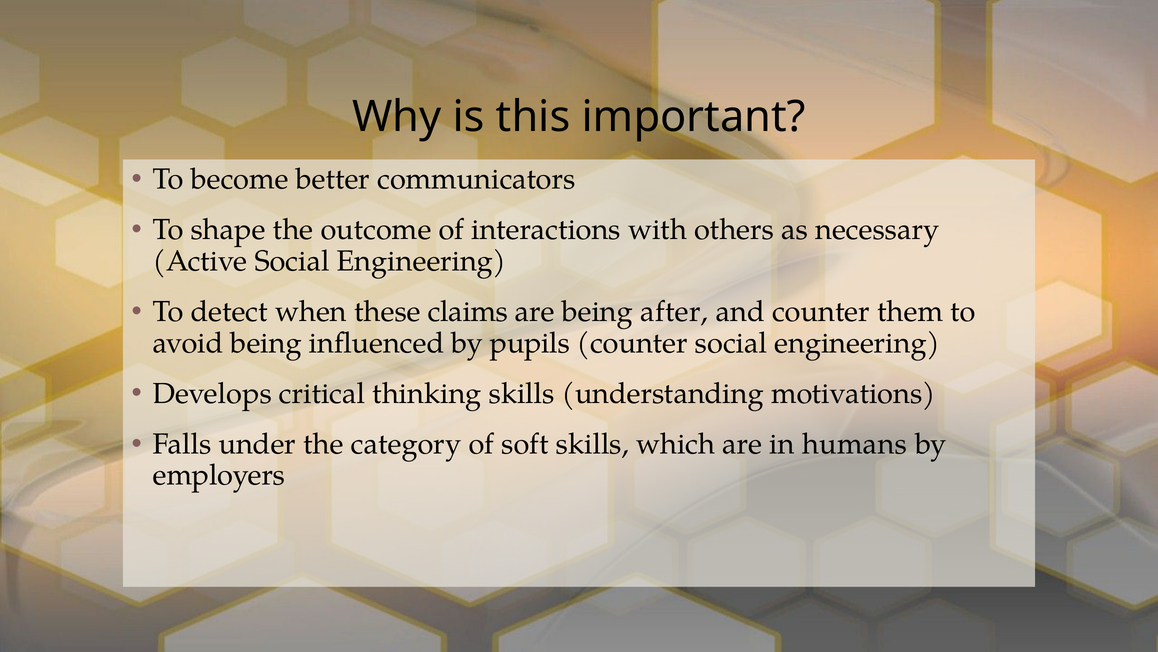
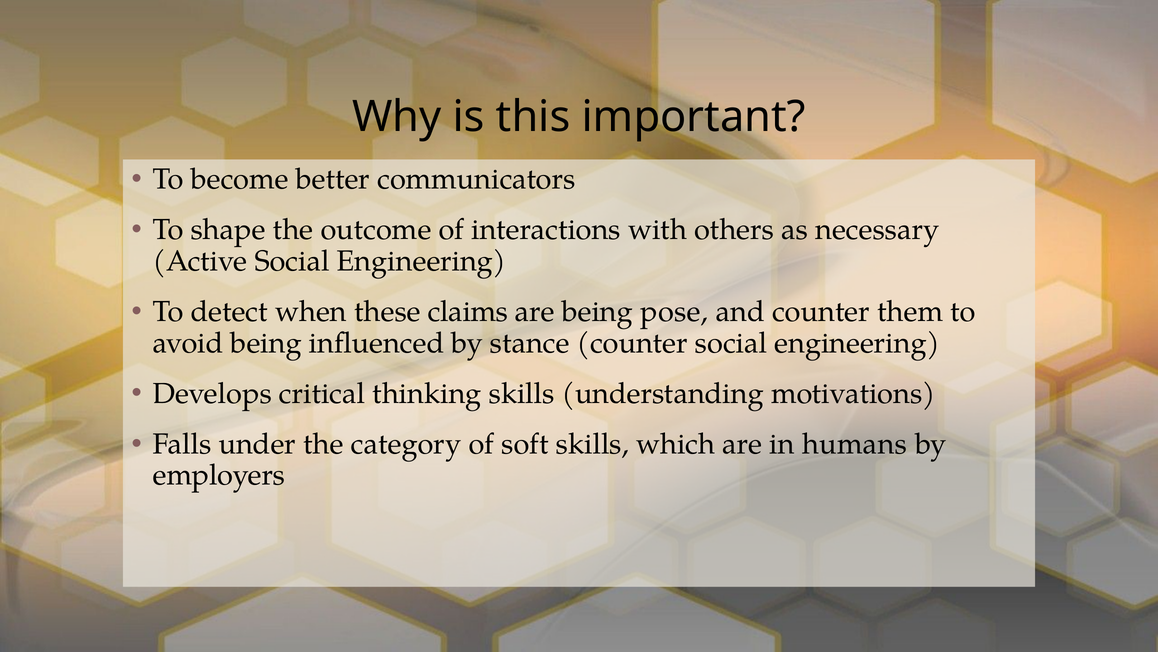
after: after -> pose
pupils: pupils -> stance
